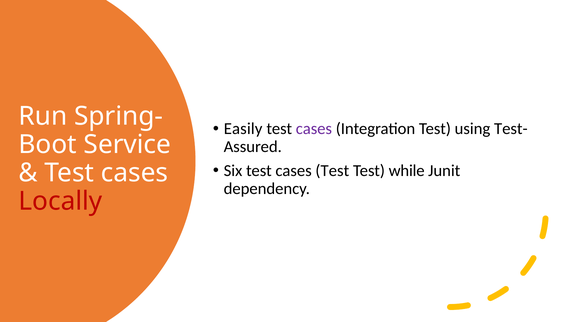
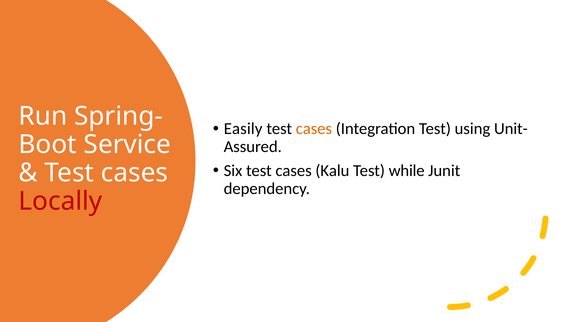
cases at (314, 129) colour: purple -> orange
Test-: Test- -> Unit-
cases Test: Test -> Kalu
